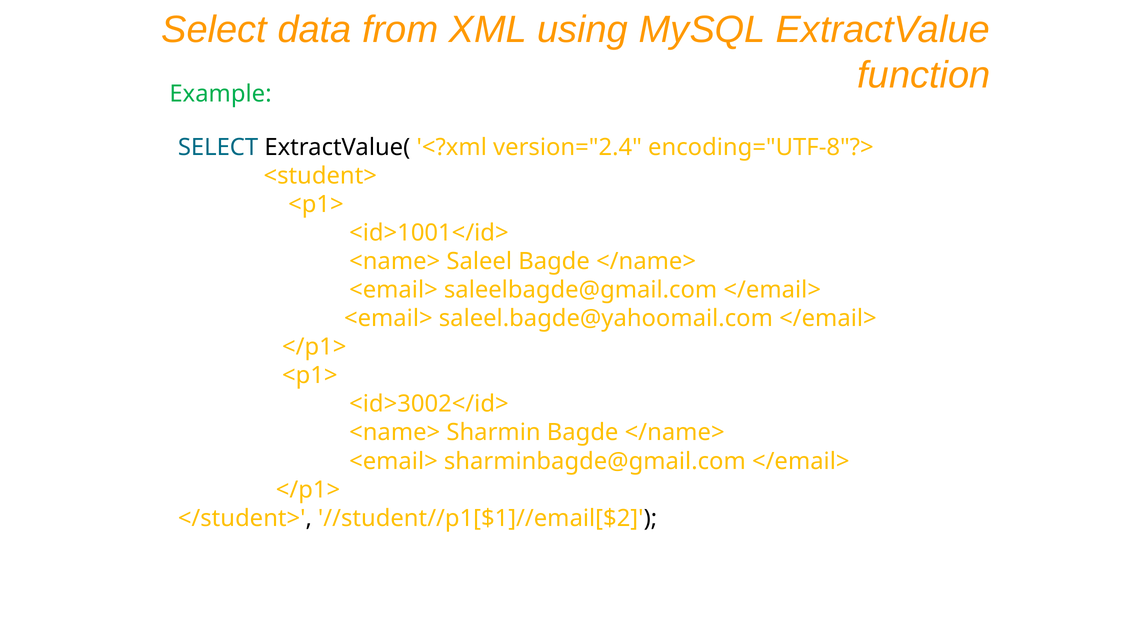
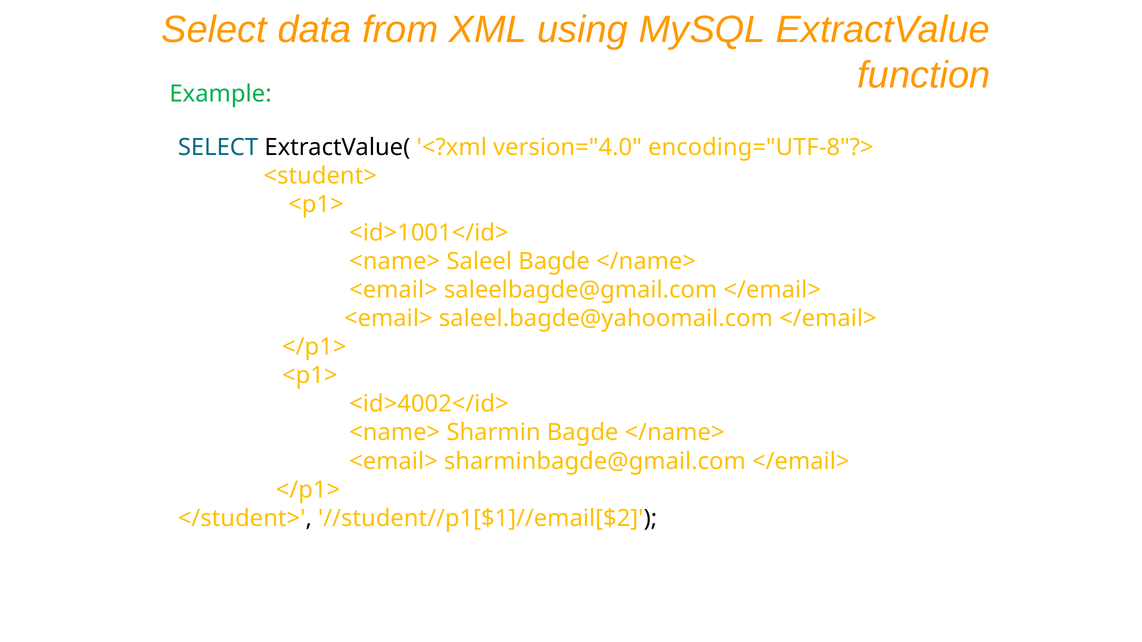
version="2.4: version="2.4 -> version="4.0
<id>3002</id>: <id>3002</id> -> <id>4002</id>
